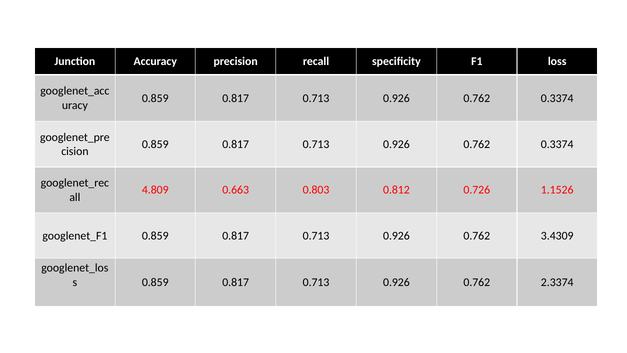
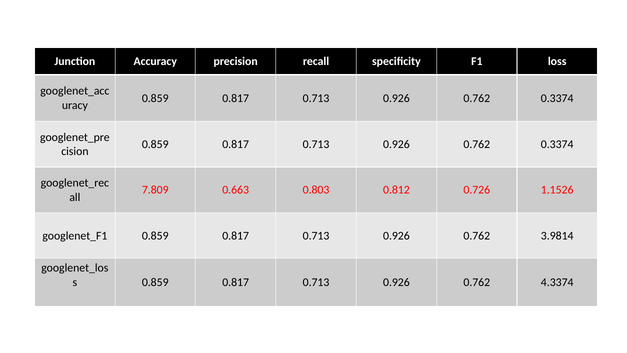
4.809: 4.809 -> 7.809
3.4309: 3.4309 -> 3.9814
2.3374: 2.3374 -> 4.3374
